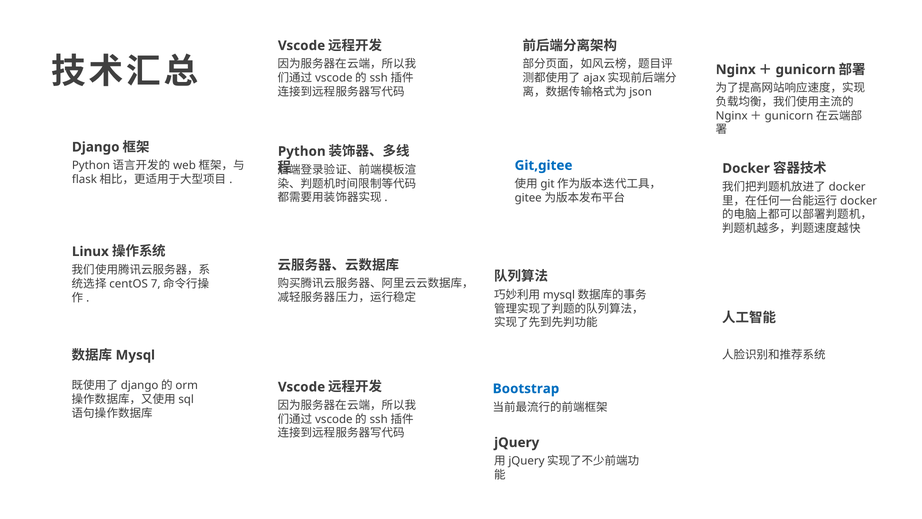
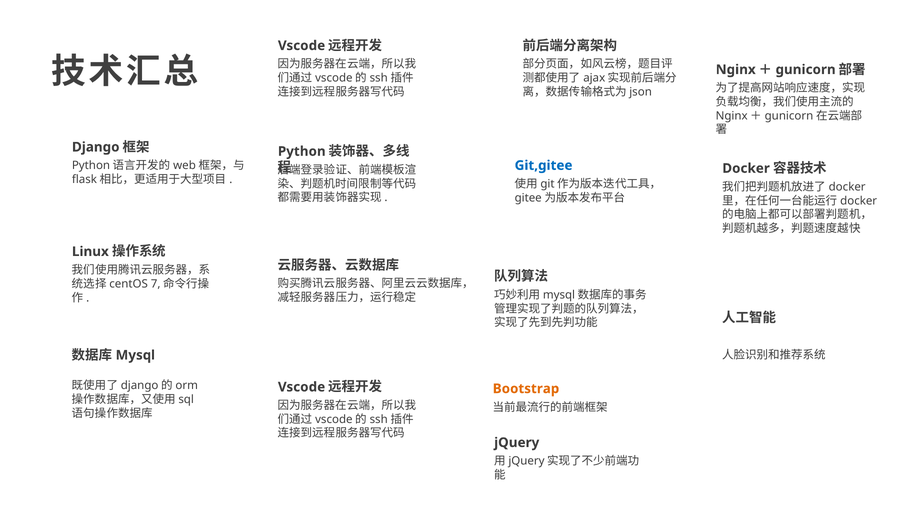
Bootstrap colour: blue -> orange
